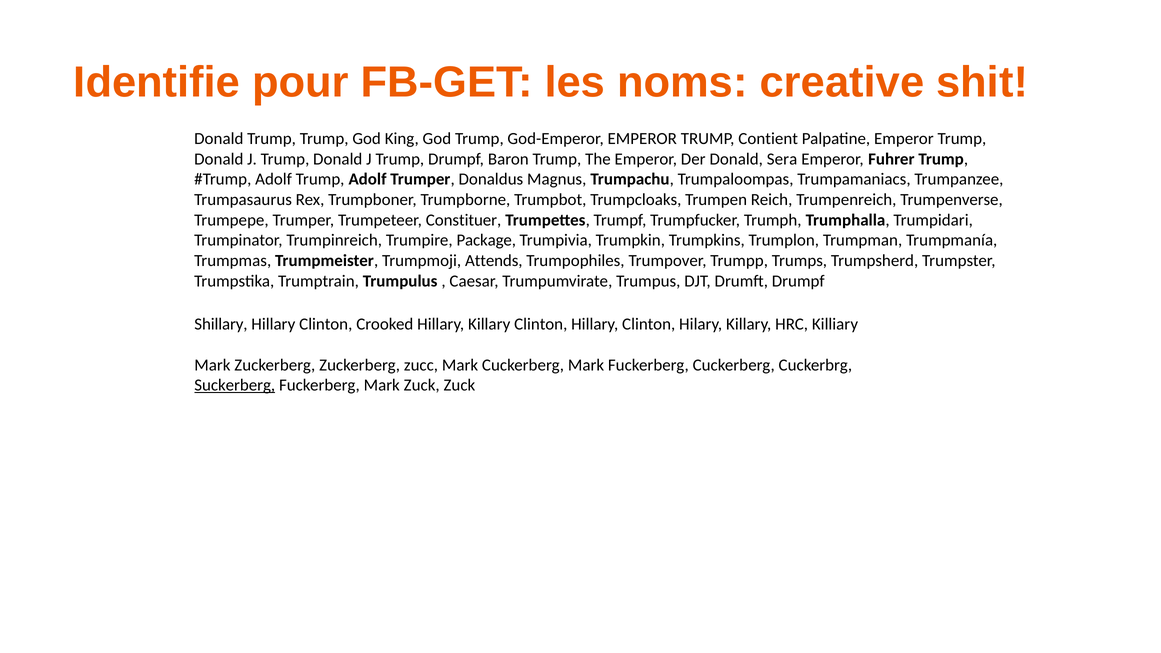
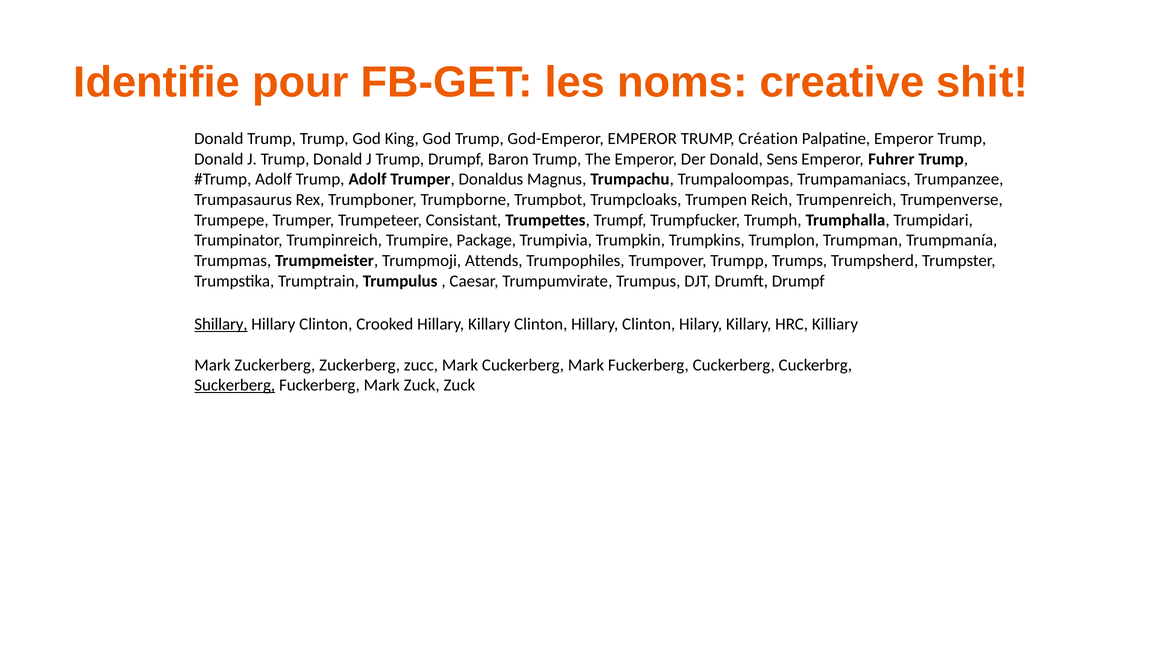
Contient: Contient -> Création
Sera: Sera -> Sens
Constituer: Constituer -> Consistant
Shillary underline: none -> present
